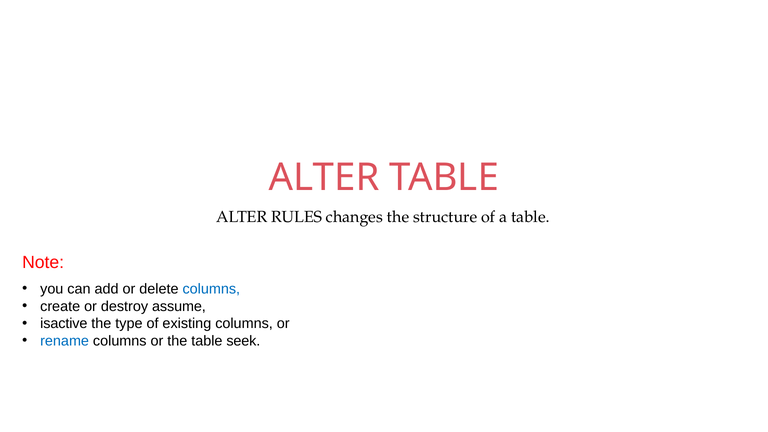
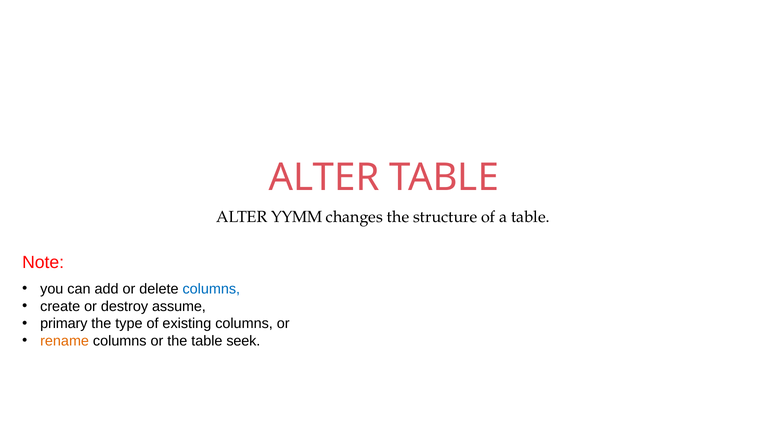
RULES: RULES -> YYMM
isactive: isactive -> primary
rename colour: blue -> orange
